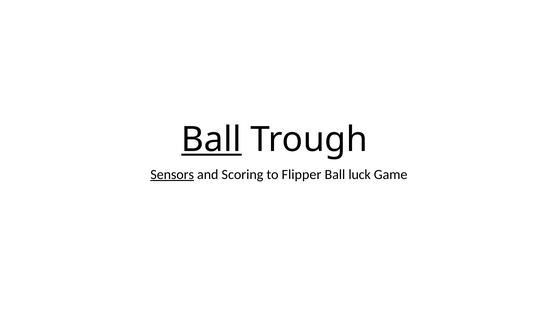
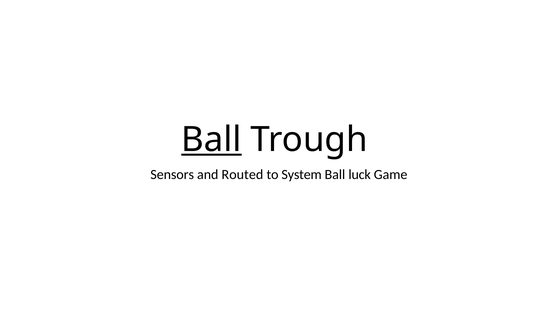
Sensors underline: present -> none
Scoring: Scoring -> Routed
Flipper: Flipper -> System
